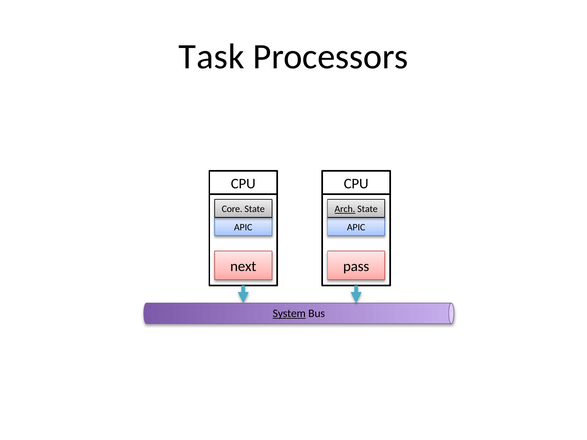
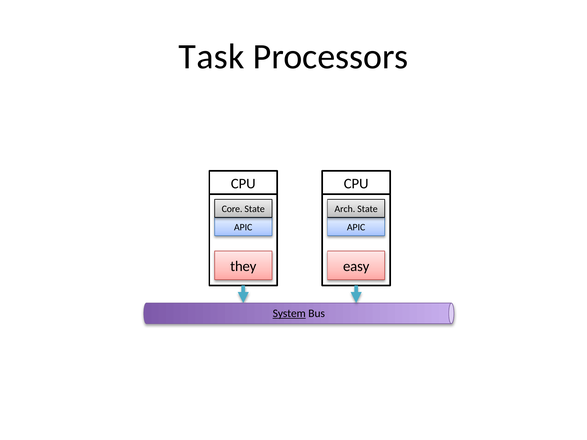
Arch underline: present -> none
next: next -> they
pass: pass -> easy
